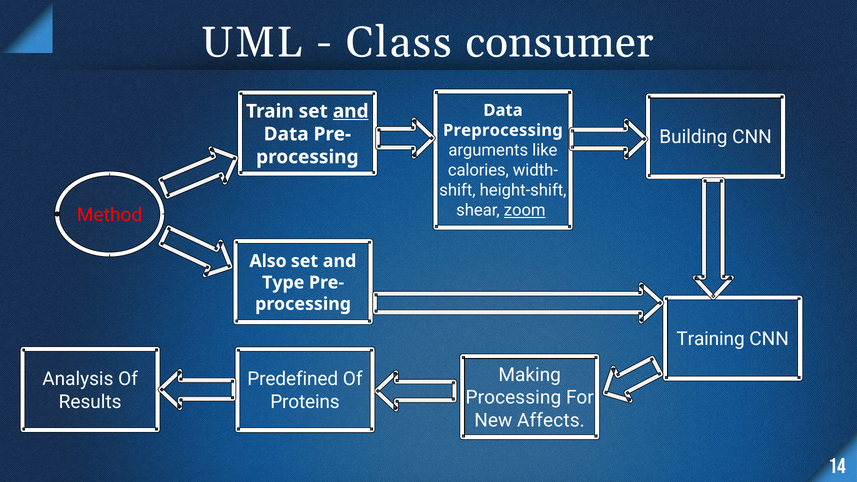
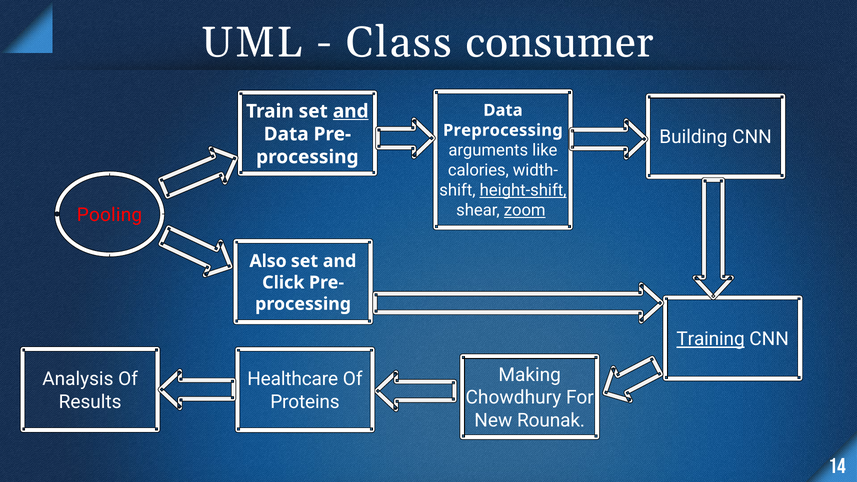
height-shift underline: none -> present
Method: Method -> Pooling
Type: Type -> Click
Training underline: none -> present
Predefined: Predefined -> Healthcare
Processing at (513, 398): Processing -> Chowdhury
Affects: Affects -> Rounak
